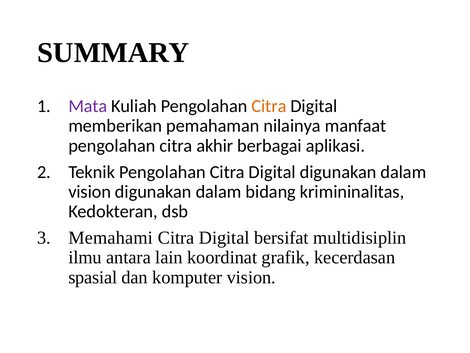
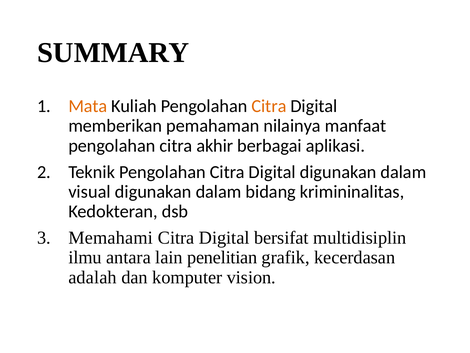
Mata colour: purple -> orange
vision at (90, 191): vision -> visual
koordinat: koordinat -> penelitian
spasial: spasial -> adalah
